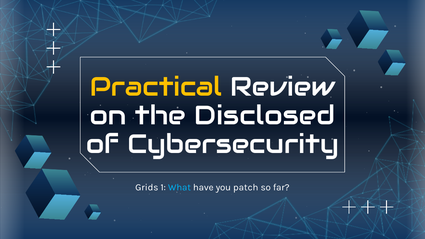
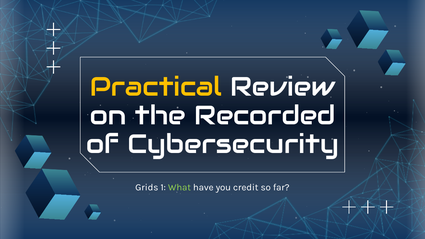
Disclosed: Disclosed -> Recorded
What colour: light blue -> light green
patch: patch -> credit
